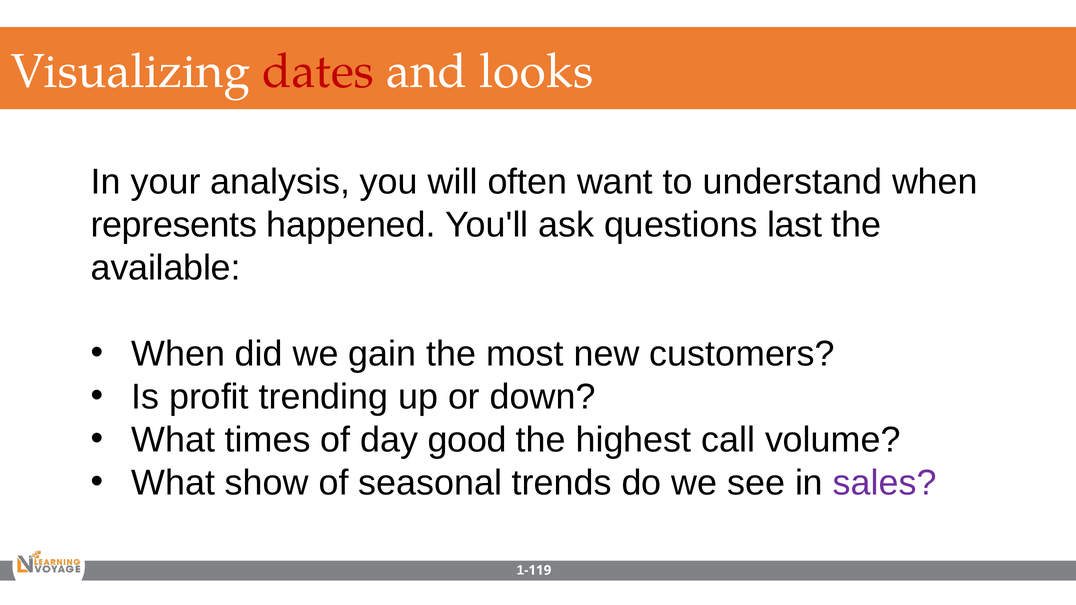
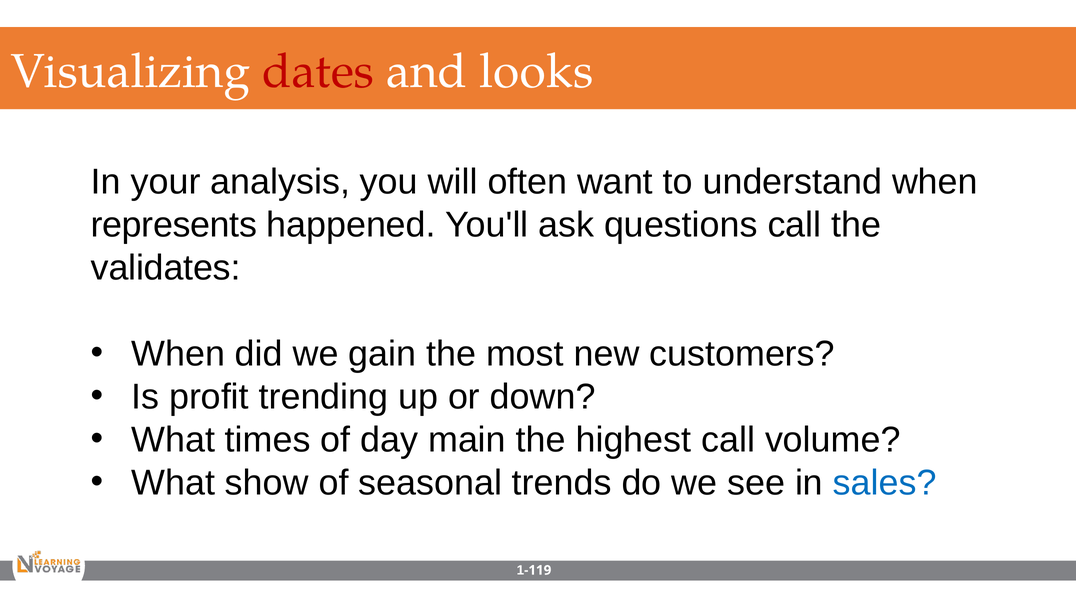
questions last: last -> call
available: available -> validates
good: good -> main
sales colour: purple -> blue
